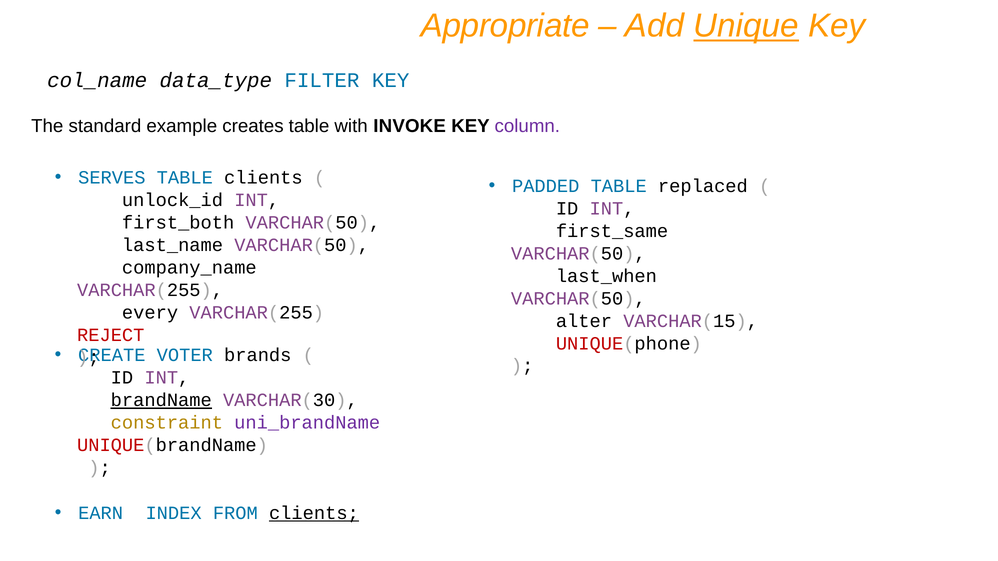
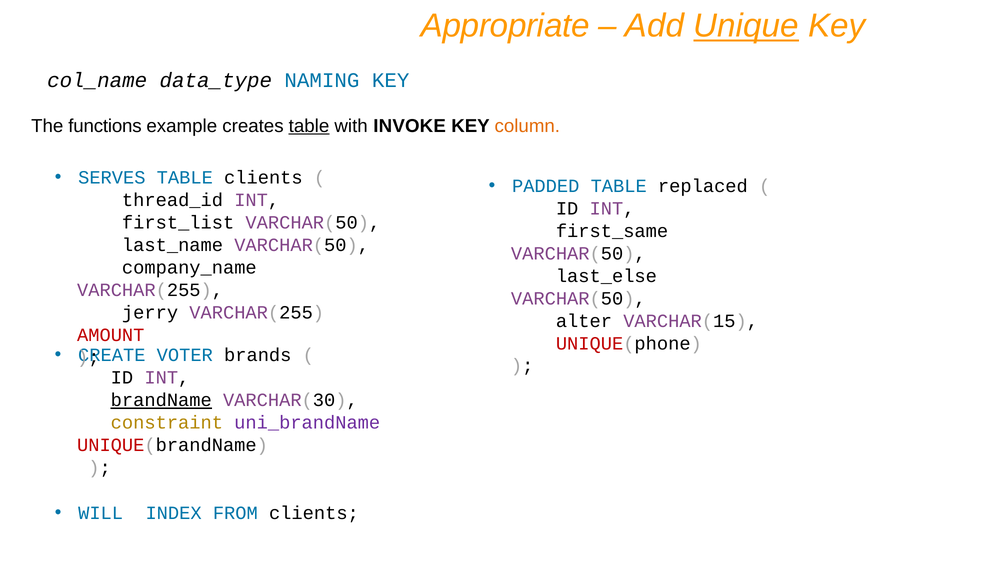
FILTER: FILTER -> NAMING
standard: standard -> functions
table at (309, 126) underline: none -> present
column colour: purple -> orange
unlock_id: unlock_id -> thread_id
first_both: first_both -> first_list
last_when: last_when -> last_else
every: every -> jerry
REJECT: REJECT -> AMOUNT
EARN: EARN -> WILL
clients at (314, 513) underline: present -> none
